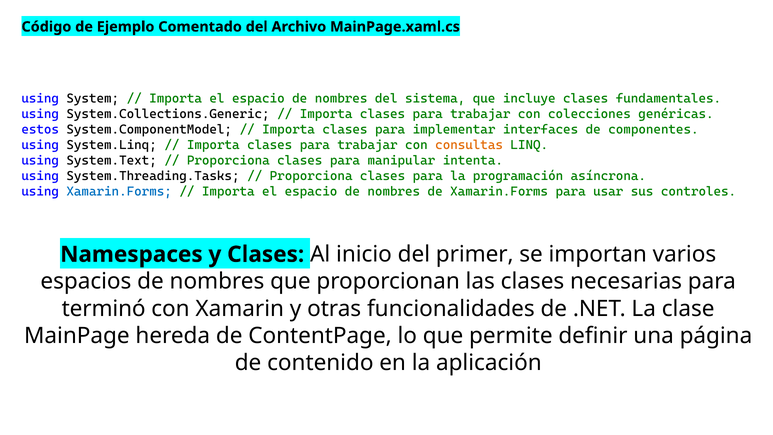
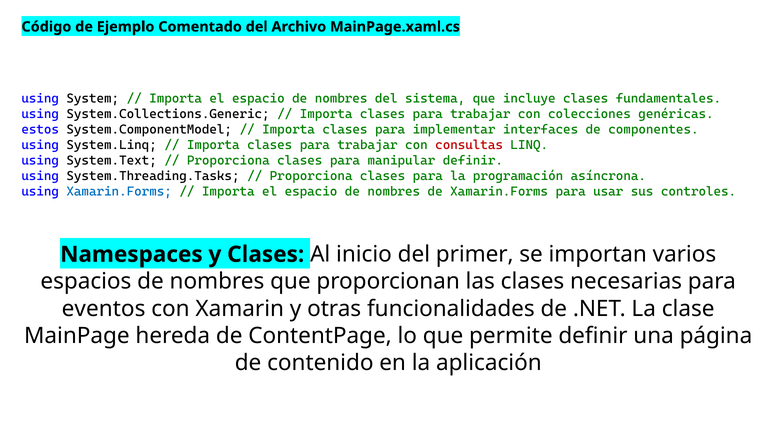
consultas colour: orange -> red
manipular intenta: intenta -> definir
terminó: terminó -> eventos
